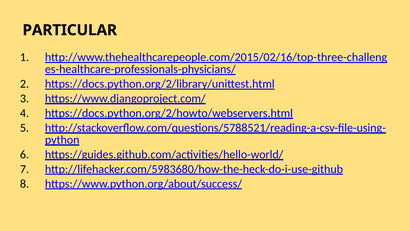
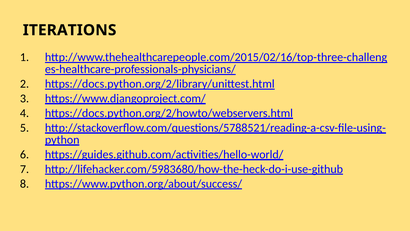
PARTICULAR: PARTICULAR -> ITERATIONS
